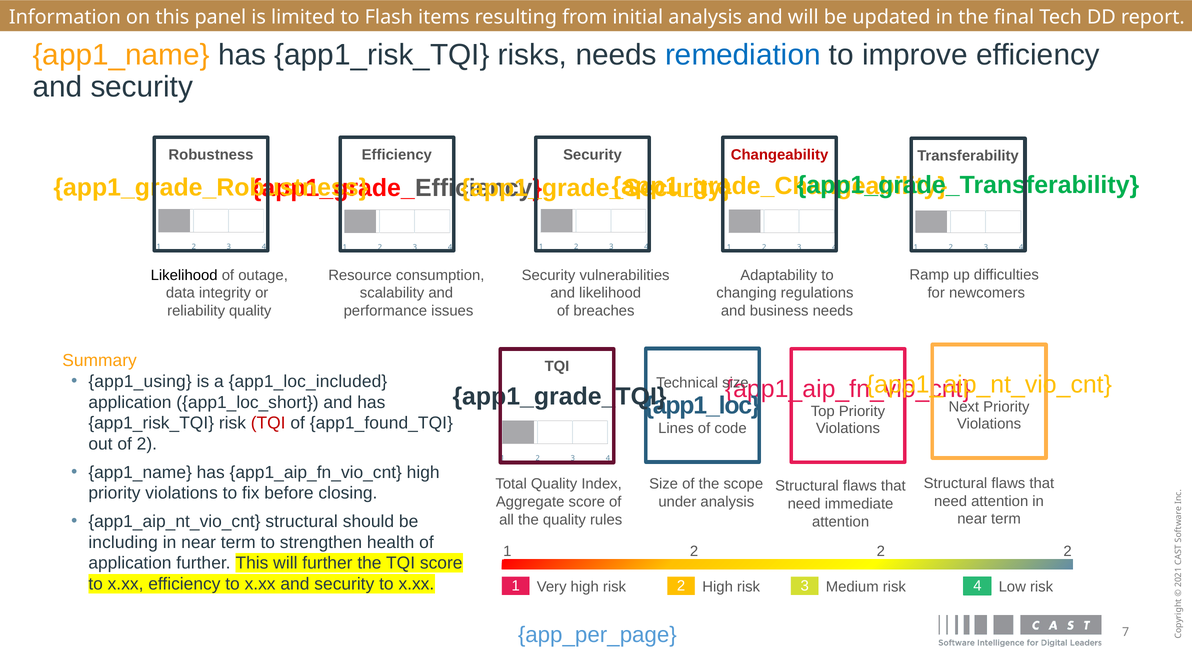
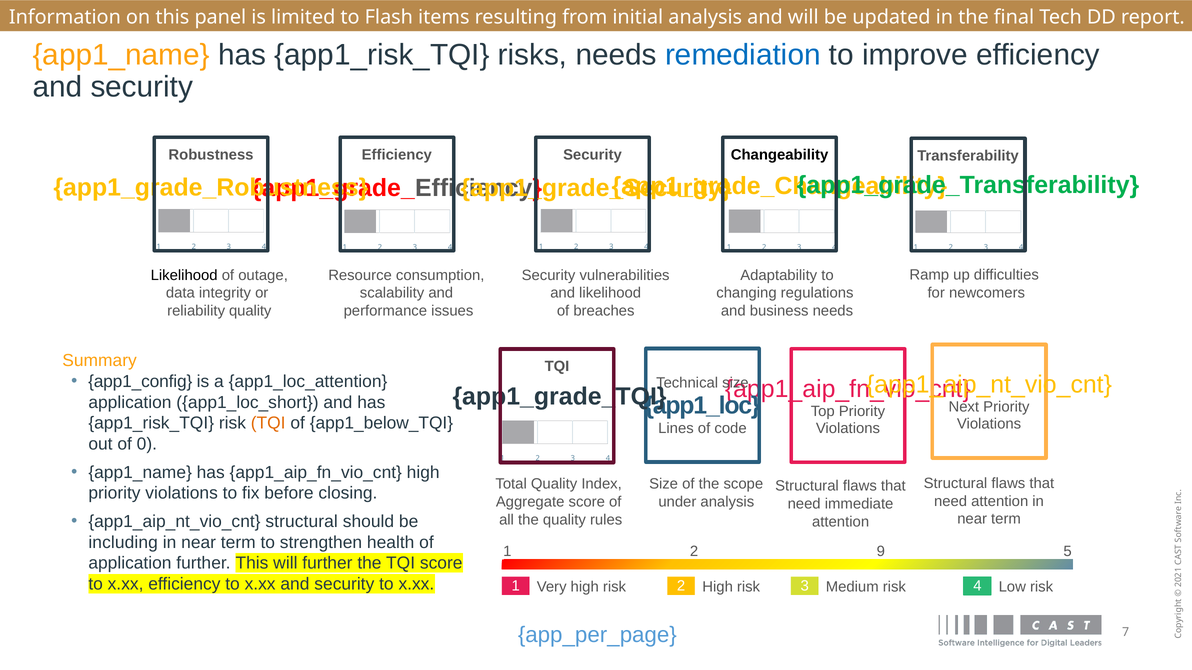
Changeability colour: red -> black
app1_using: app1_using -> app1_config
app1_loc_included: app1_loc_included -> app1_loc_attention
TQI at (268, 423) colour: red -> orange
app1_found_TQI: app1_found_TQI -> app1_below_TQI
of 2: 2 -> 0
2 at (881, 552): 2 -> 9
2 at (1068, 552): 2 -> 5
